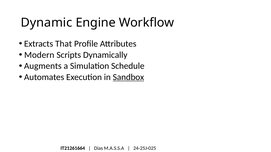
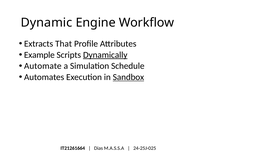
Modern: Modern -> Example
Dynamically underline: none -> present
Augments: Augments -> Automate
